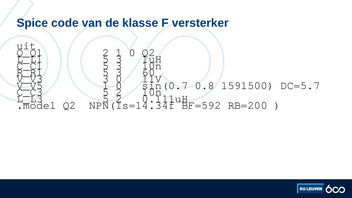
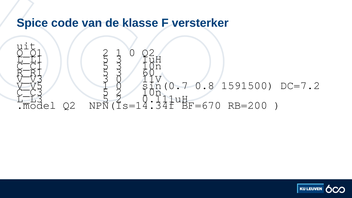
DC=5.7: DC=5.7 -> DC=7.2
BF=592: BF=592 -> BF=670
